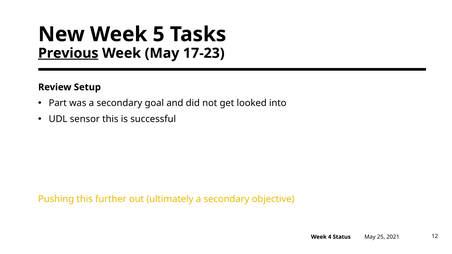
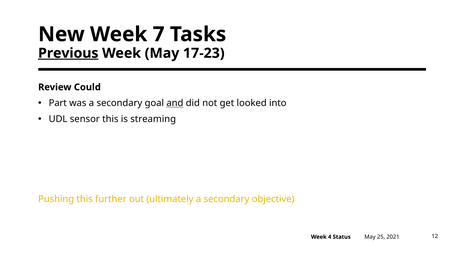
5: 5 -> 7
Setup: Setup -> Could
and underline: none -> present
successful: successful -> streaming
